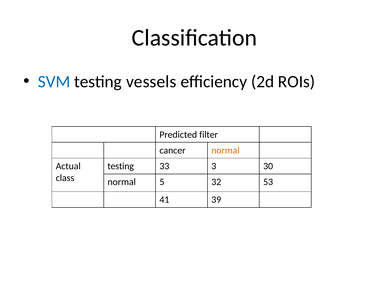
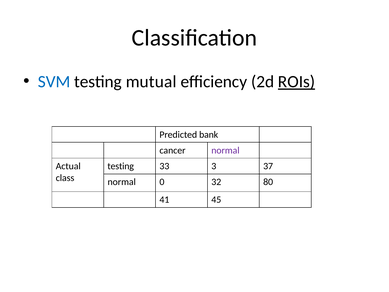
vessels: vessels -> mutual
ROIs underline: none -> present
filter: filter -> bank
normal at (225, 150) colour: orange -> purple
30: 30 -> 37
5: 5 -> 0
53: 53 -> 80
39: 39 -> 45
